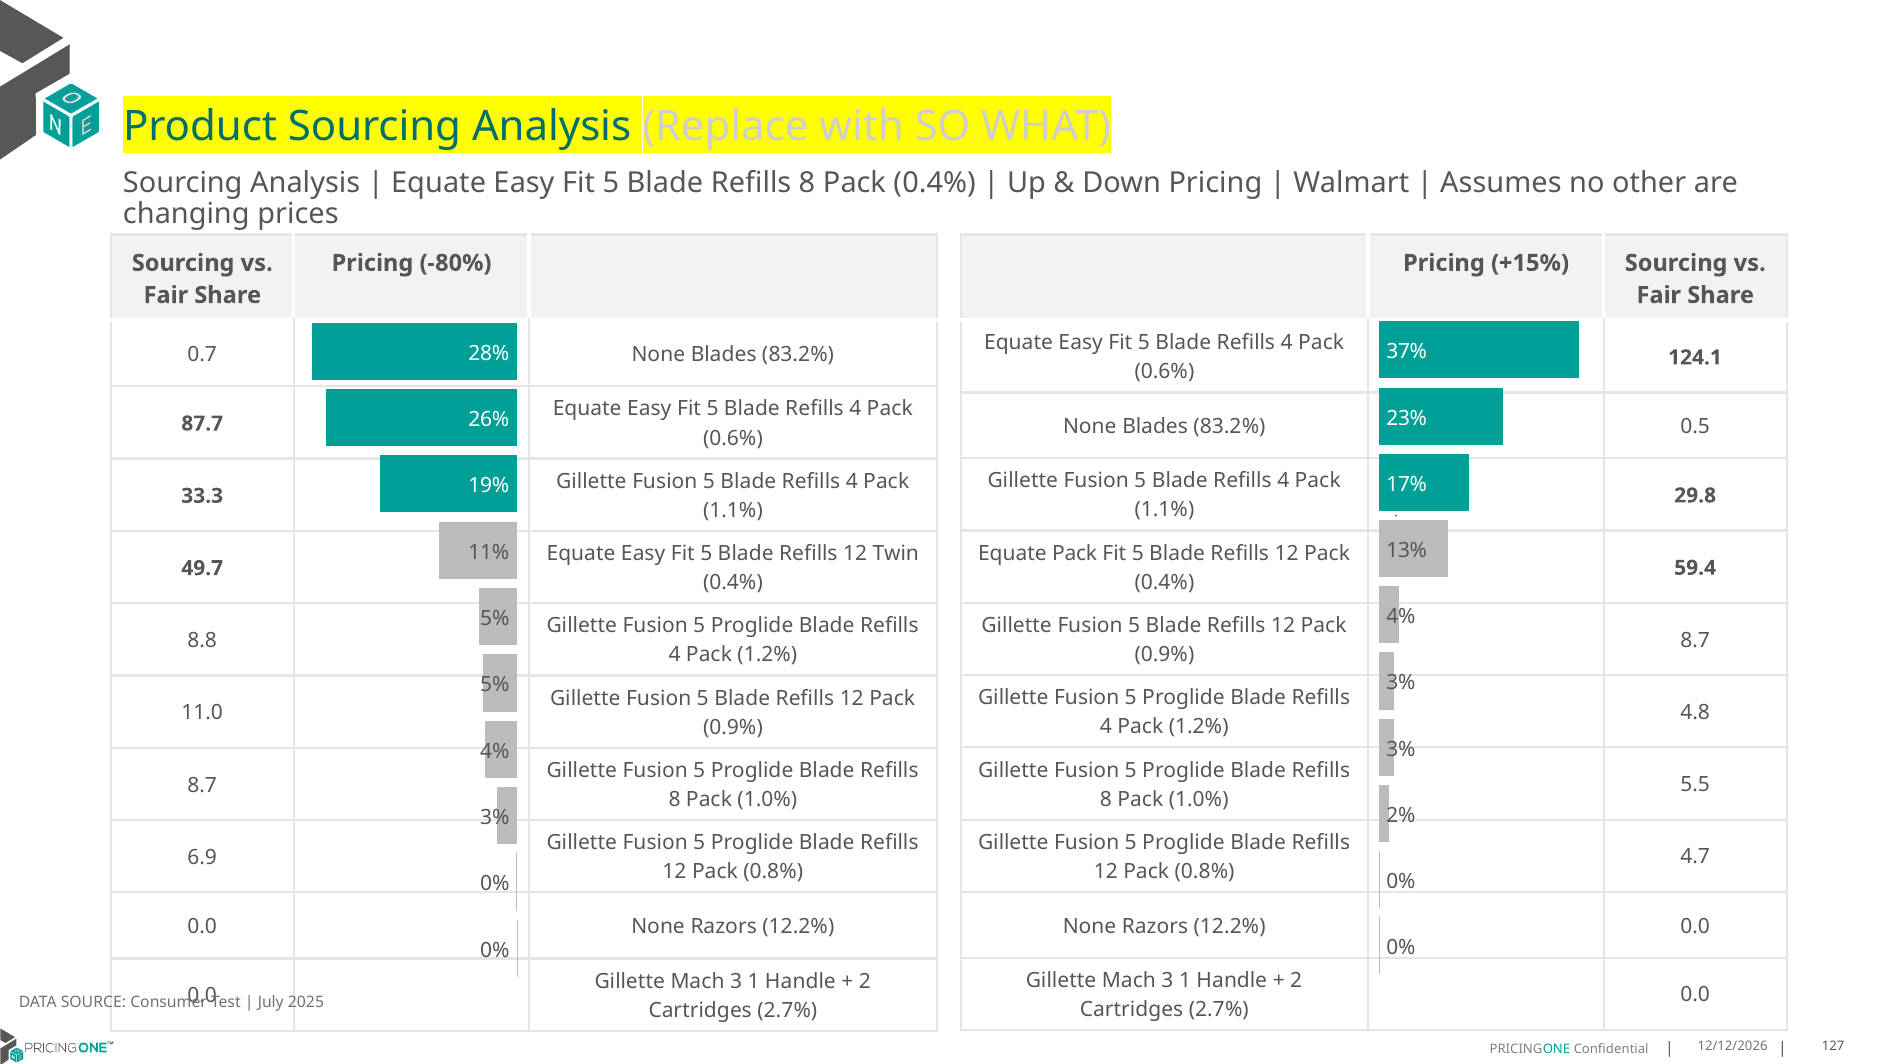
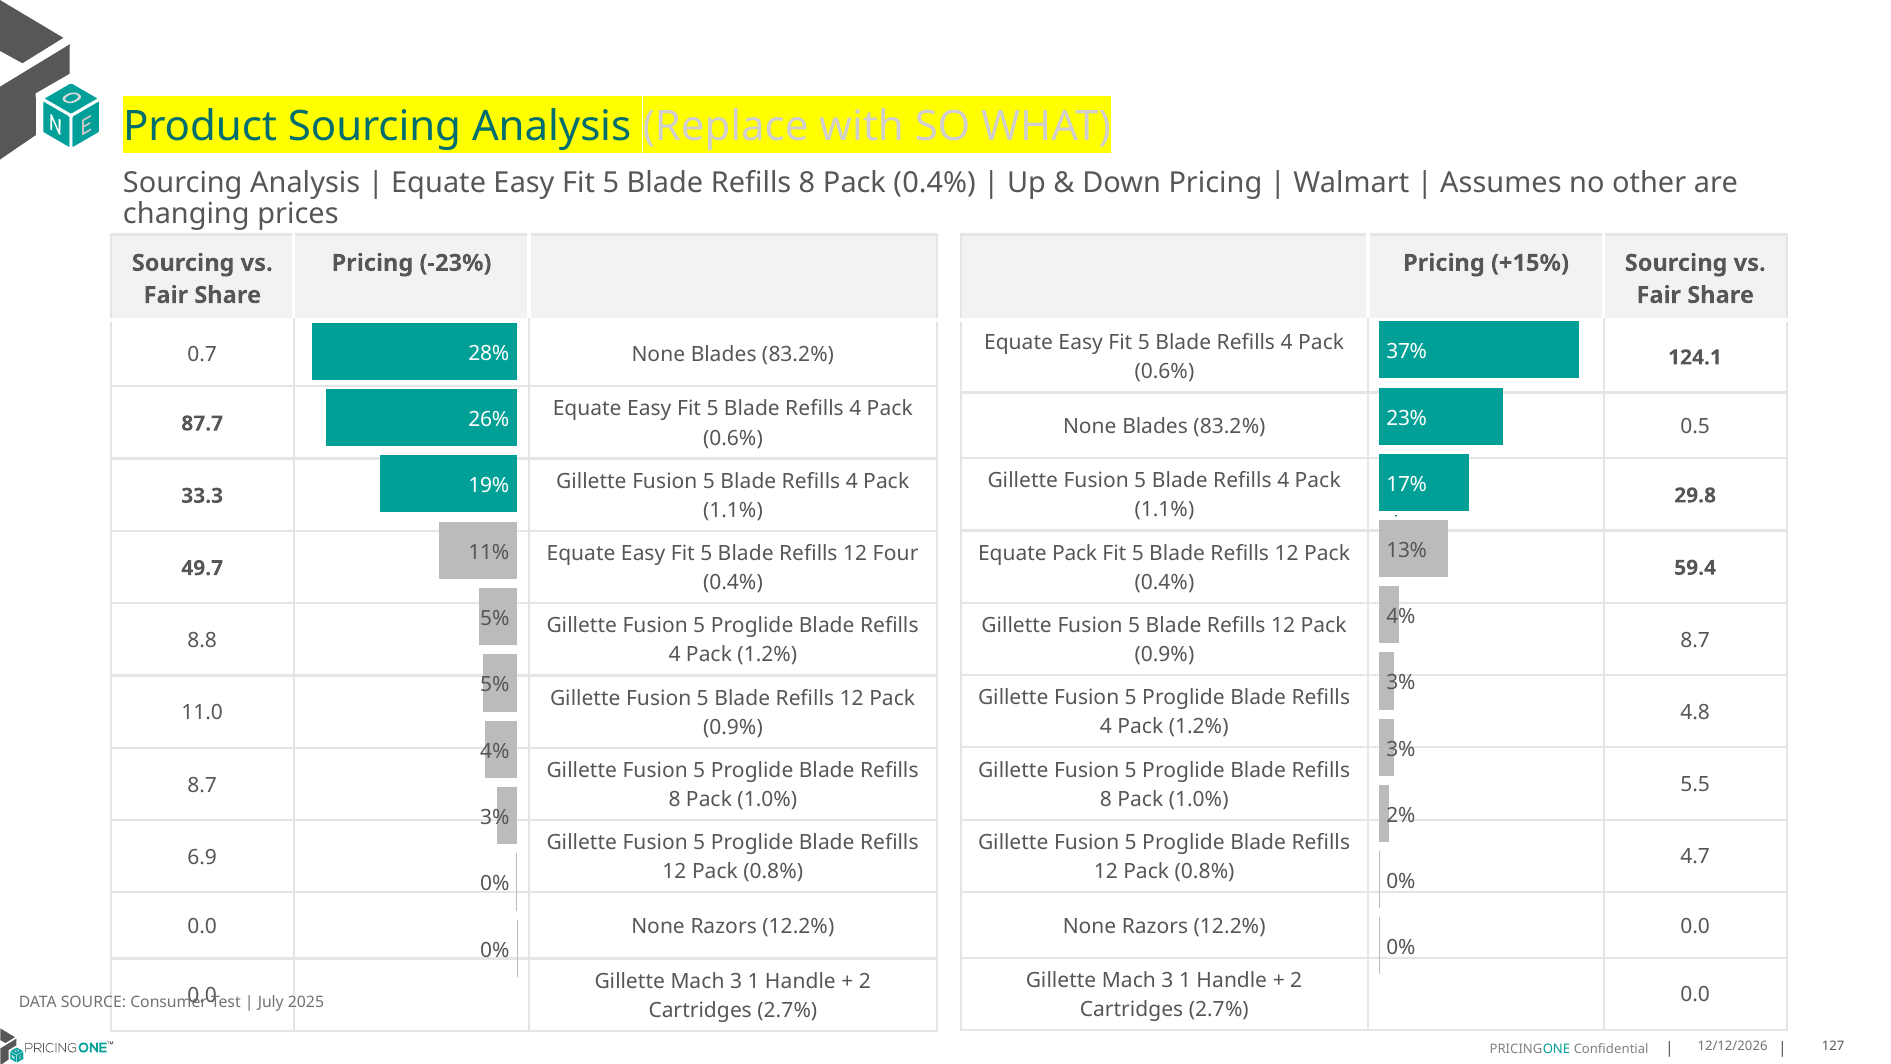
-80%: -80% -> -23%
Twin: Twin -> Four
